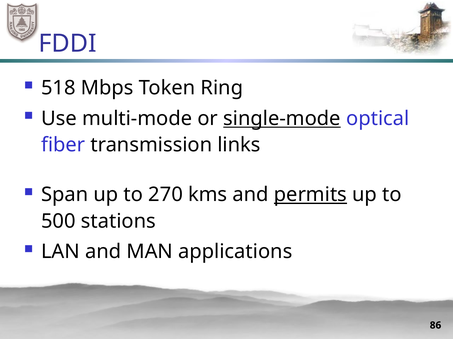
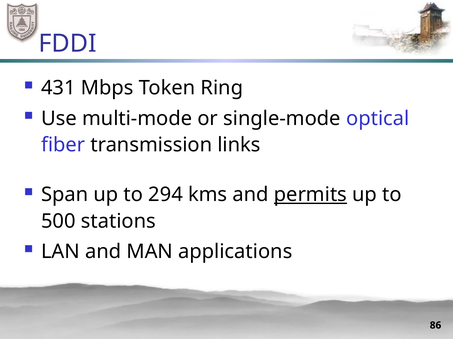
518: 518 -> 431
single-mode underline: present -> none
270: 270 -> 294
